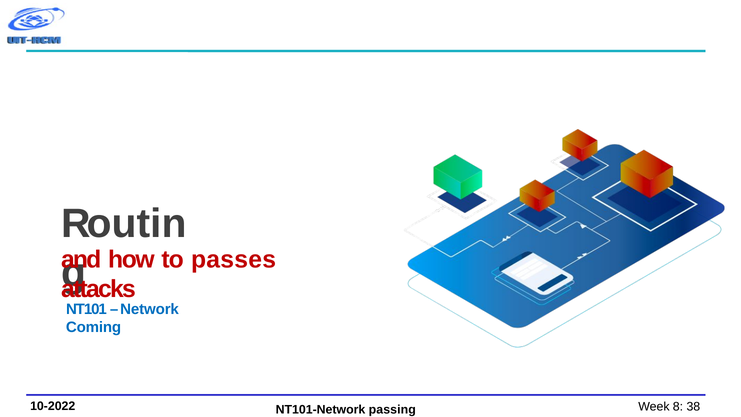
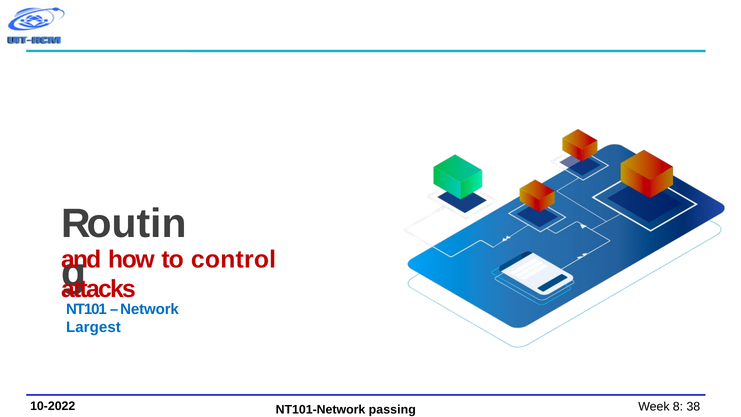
passes: passes -> control
Coming: Coming -> Largest
